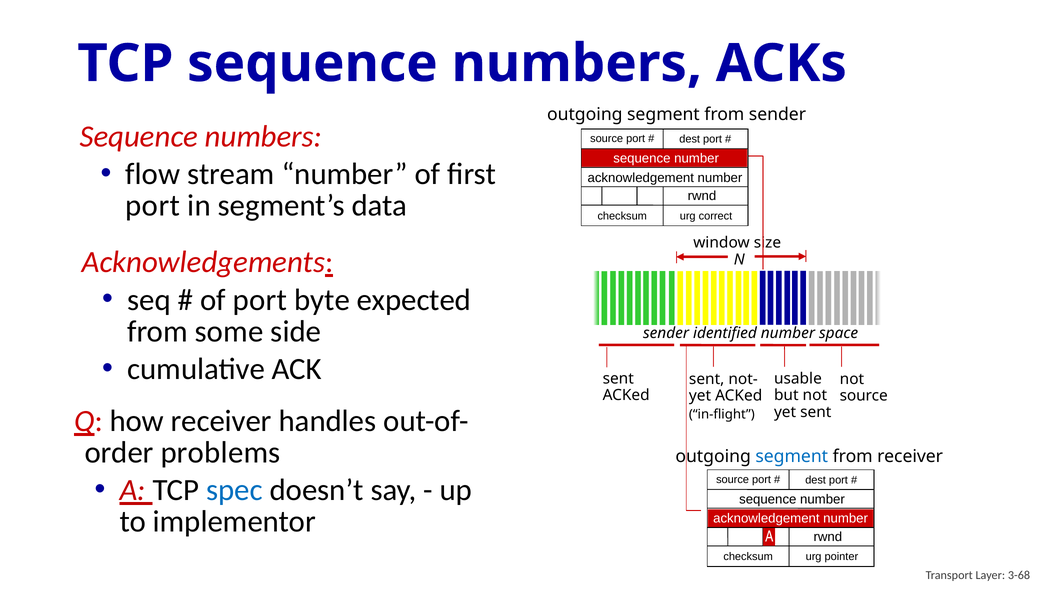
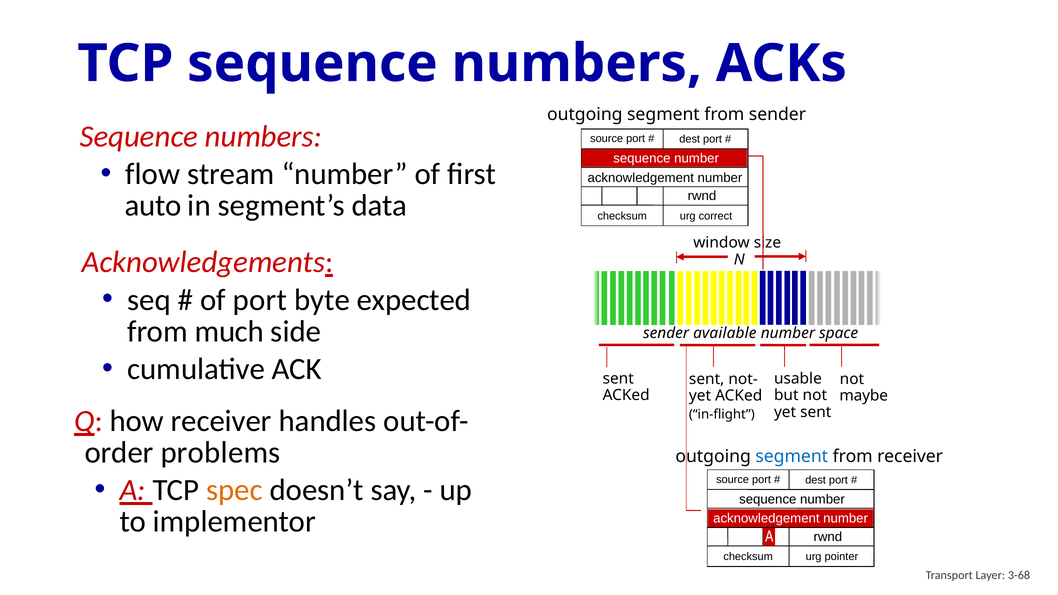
port at (153, 206): port -> auto
some: some -> much
identified: identified -> available
source at (864, 396): source -> maybe
spec colour: blue -> orange
